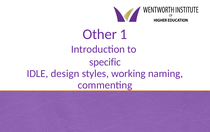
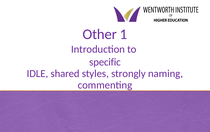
design: design -> shared
working: working -> strongly
